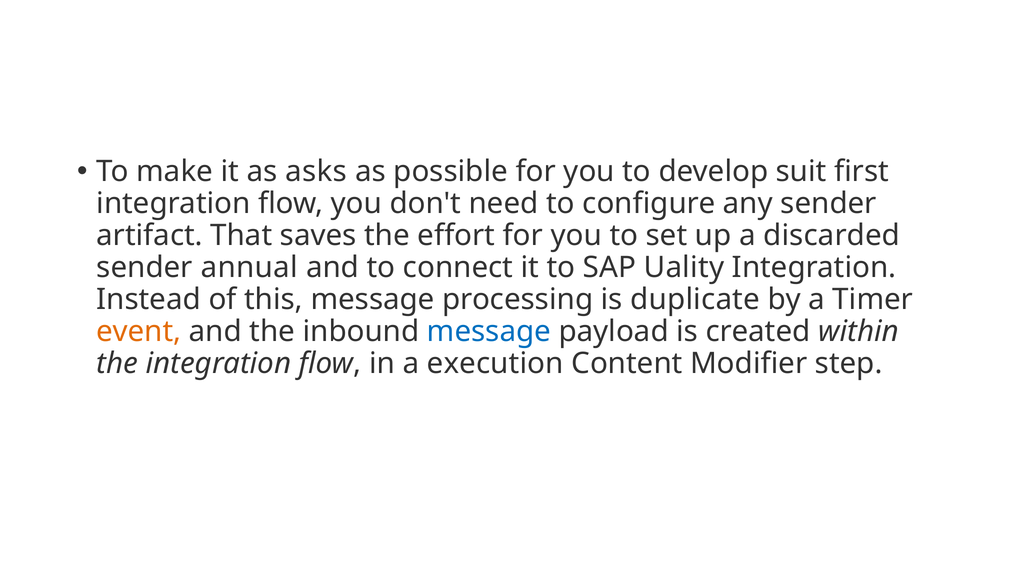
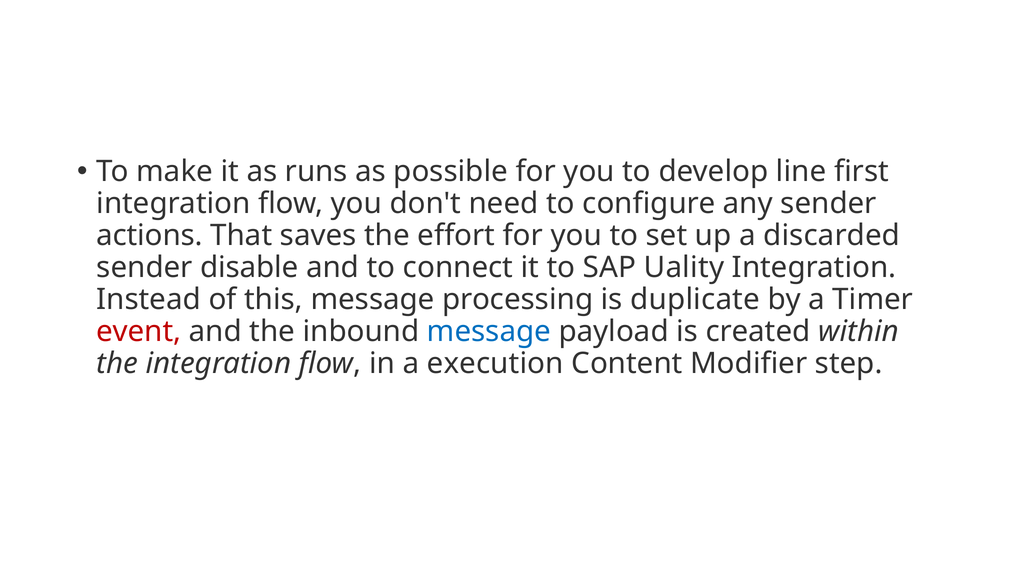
asks: asks -> runs
suit: suit -> line
artifact: artifact -> actions
annual: annual -> disable
event colour: orange -> red
